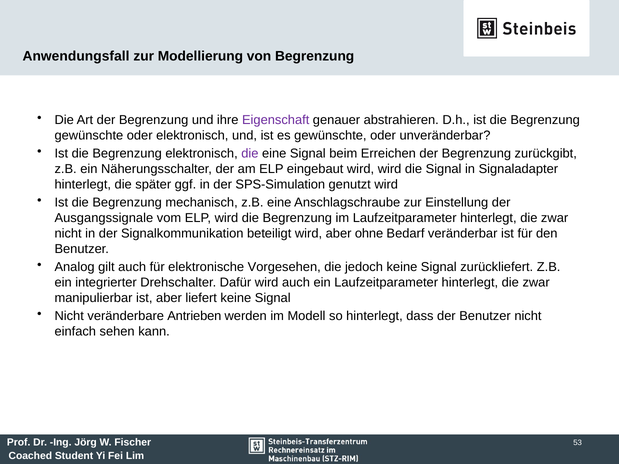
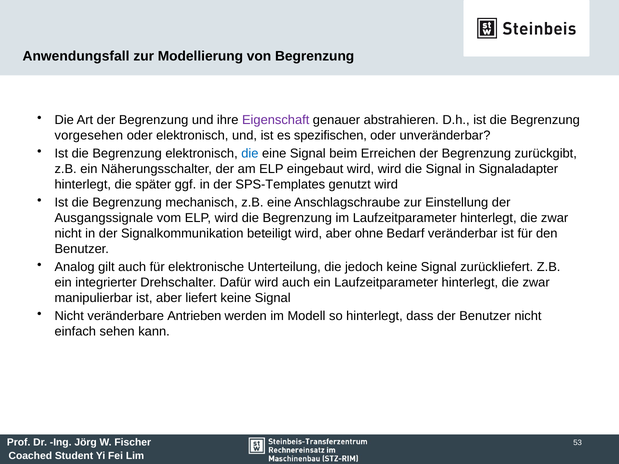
gewünschte at (89, 136): gewünschte -> vorgesehen
es gewünschte: gewünschte -> spezifischen
die at (250, 154) colour: purple -> blue
SPS-Simulation: SPS-Simulation -> SPS-Templates
Vorgesehen: Vorgesehen -> Unterteilung
